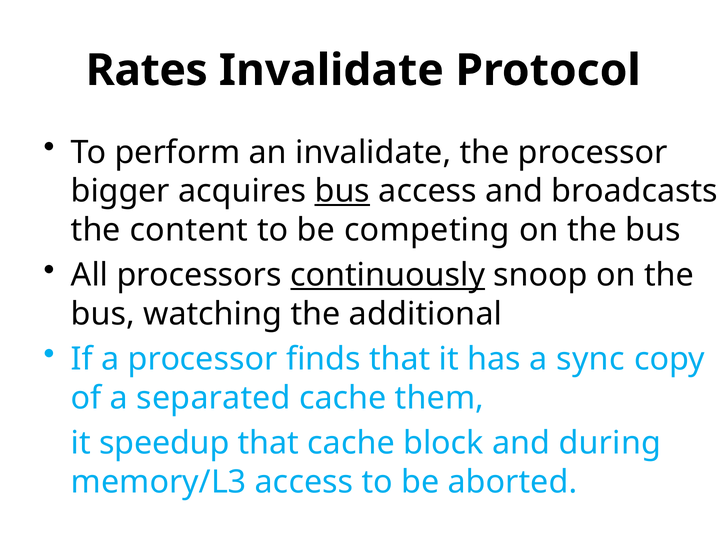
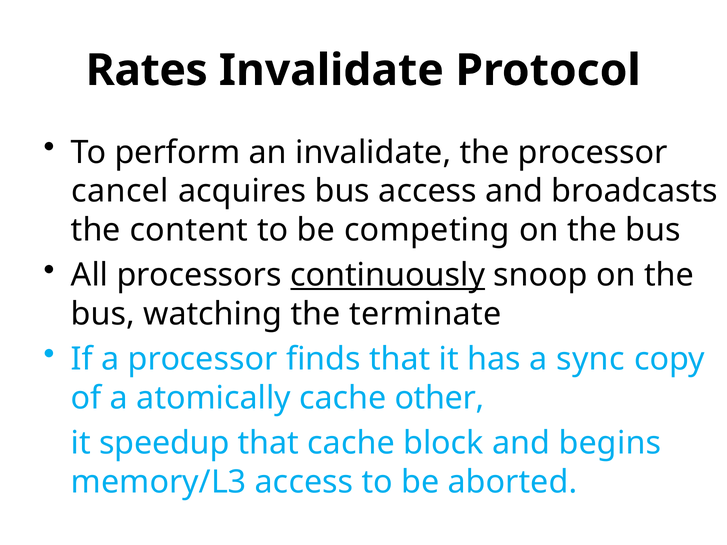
bigger: bigger -> cancel
bus at (342, 191) underline: present -> none
additional: additional -> terminate
separated: separated -> atomically
them: them -> other
during: during -> begins
